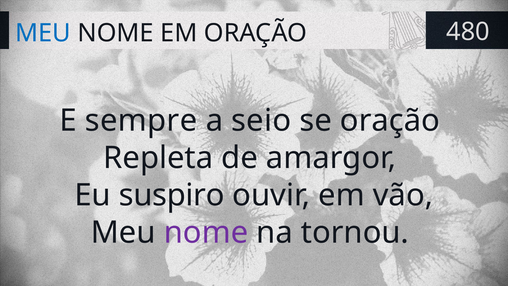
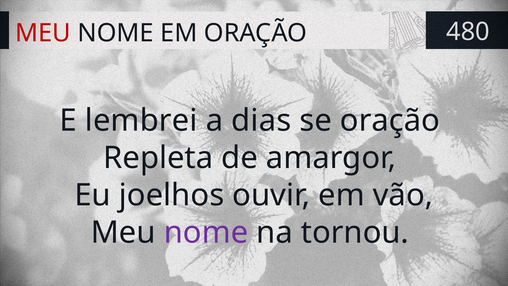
MEU at (43, 33) colour: blue -> red
sempre: sempre -> lembrei
seio: seio -> dias
suspiro: suspiro -> joelhos
